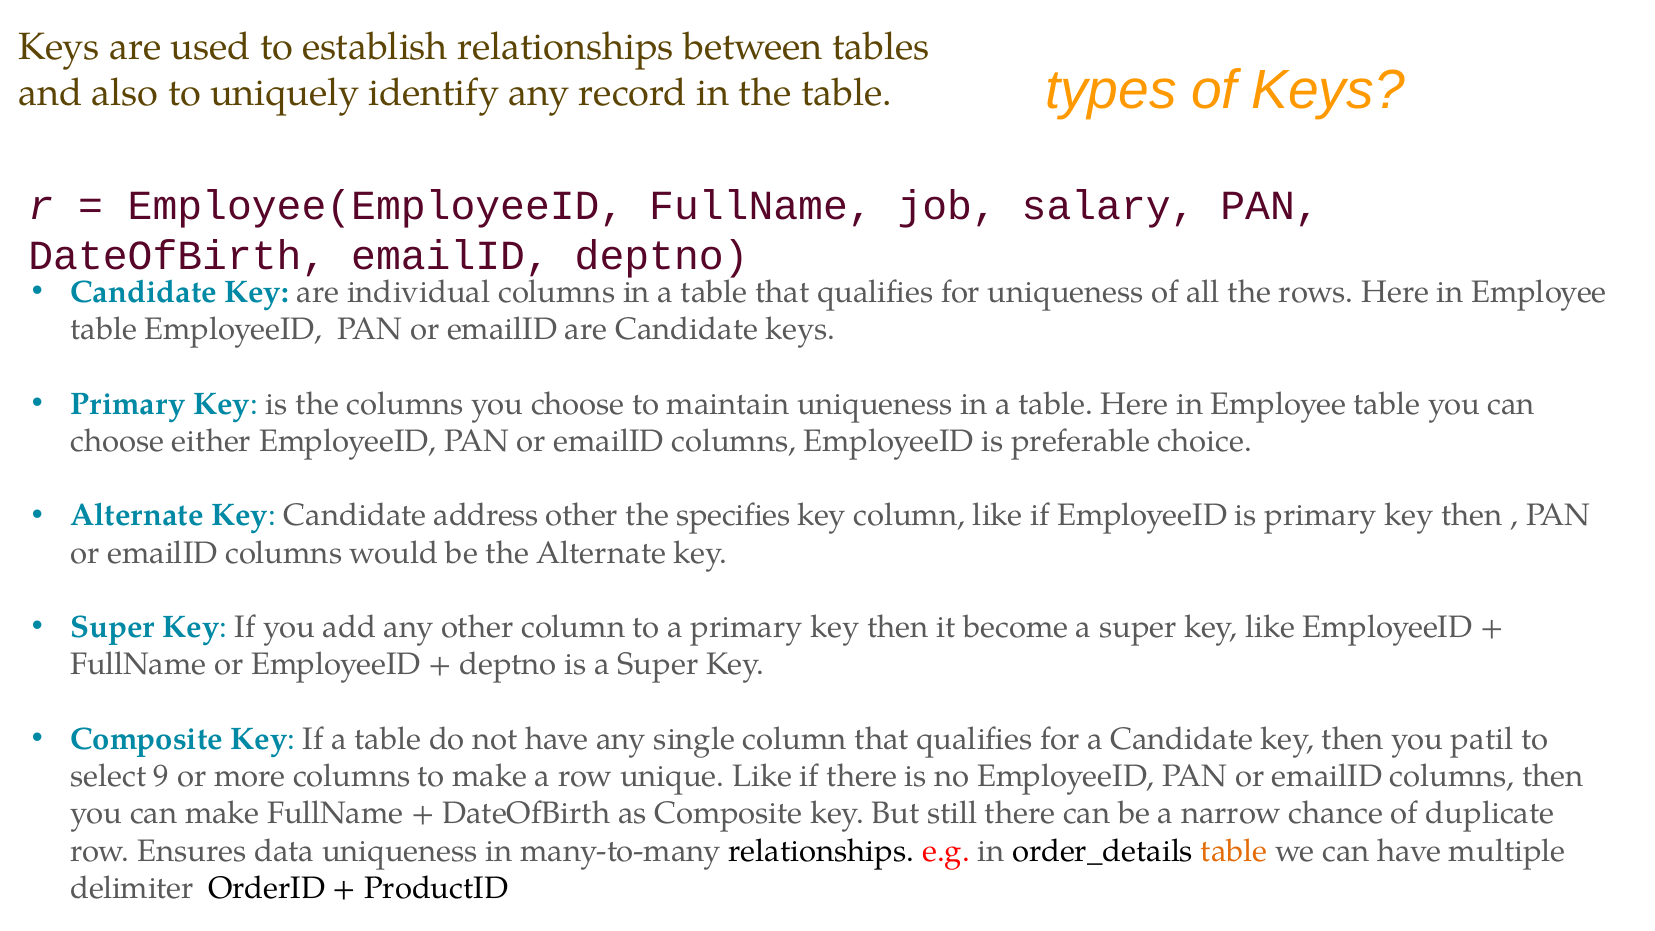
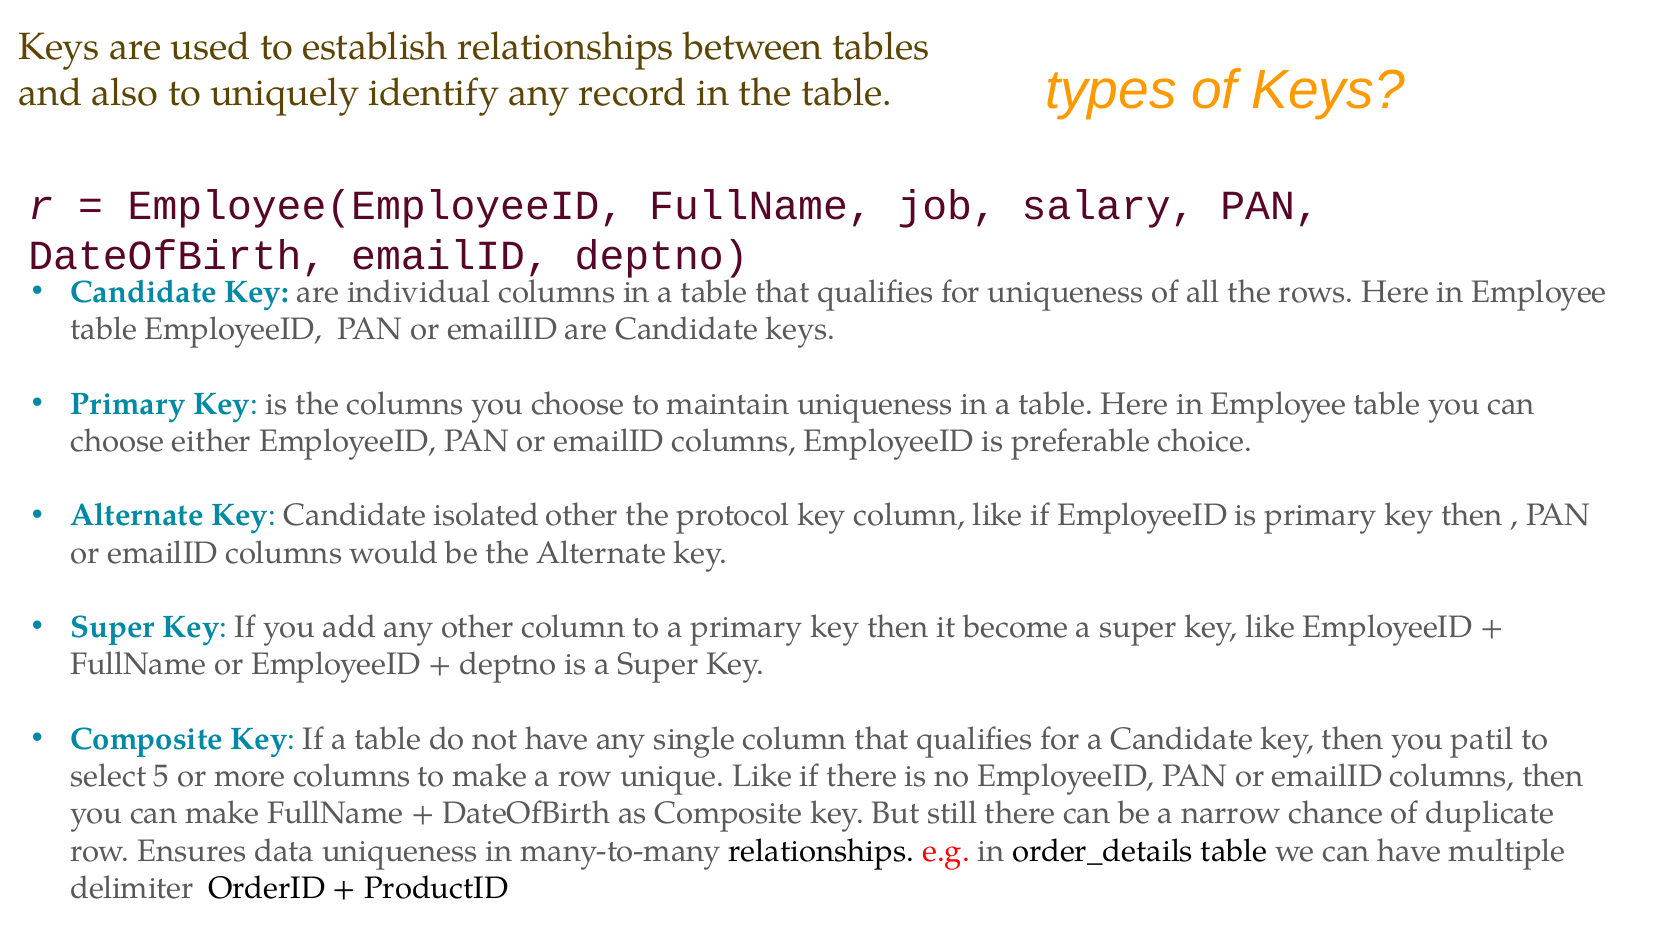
address: address -> isolated
specifies: specifies -> protocol
9: 9 -> 5
table at (1234, 851) colour: orange -> black
